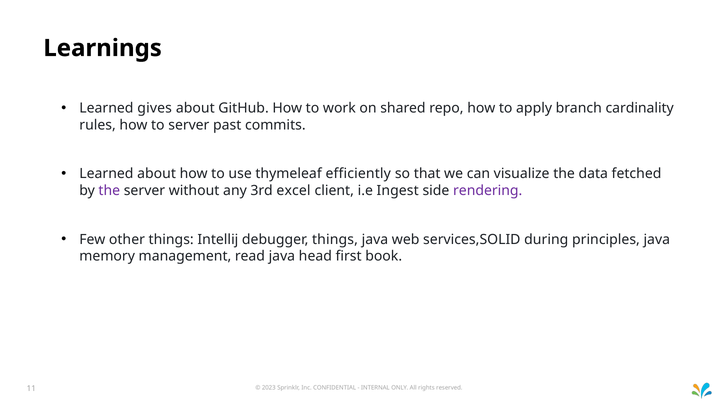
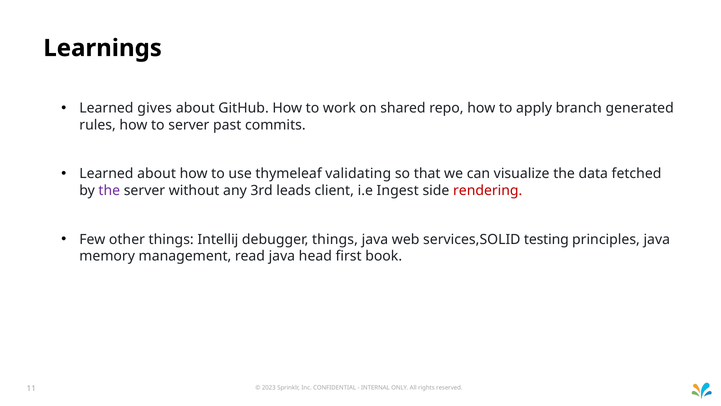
cardinality: cardinality -> generated
efficiently: efficiently -> validating
excel: excel -> leads
rendering colour: purple -> red
during: during -> testing
